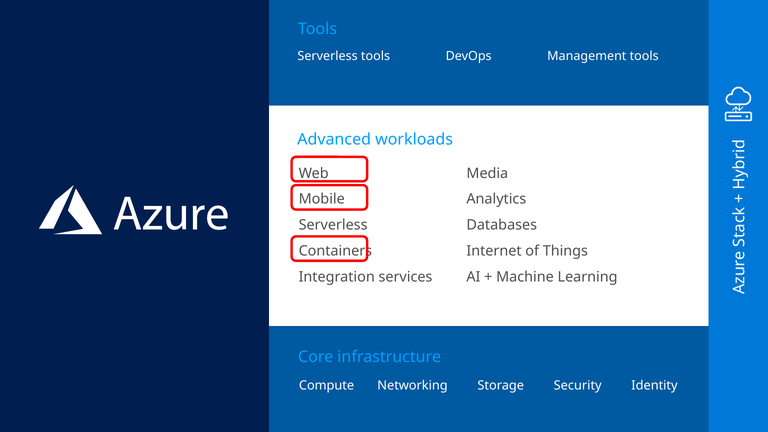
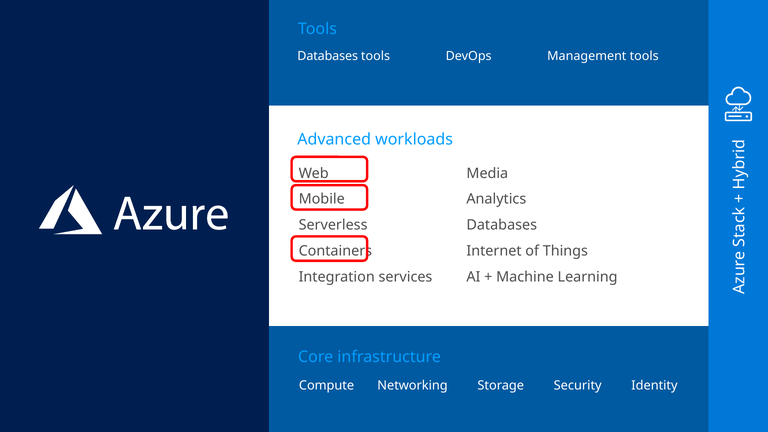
Serverless at (328, 56): Serverless -> Databases
